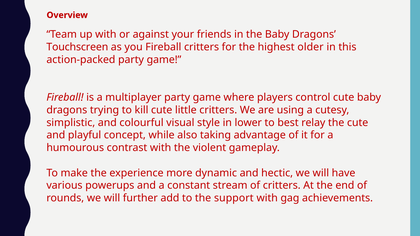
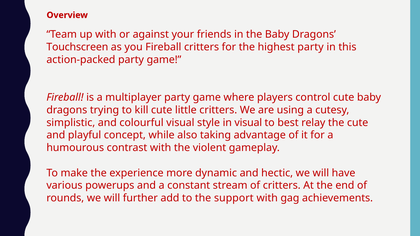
highest older: older -> party
in lower: lower -> visual
